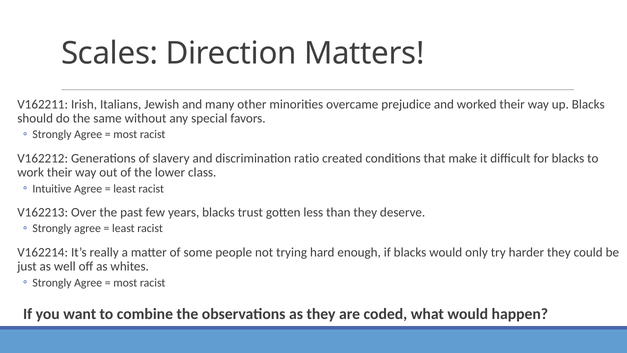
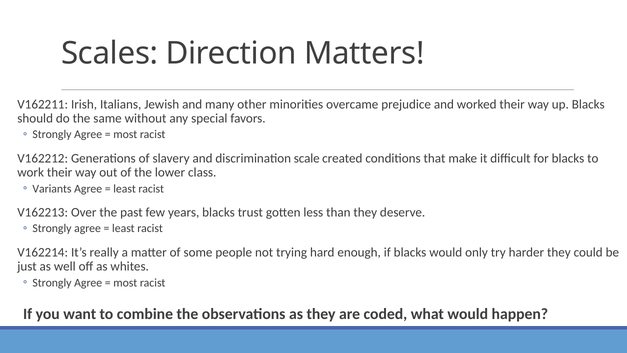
ratio: ratio -> scale
Intuitive: Intuitive -> Variants
